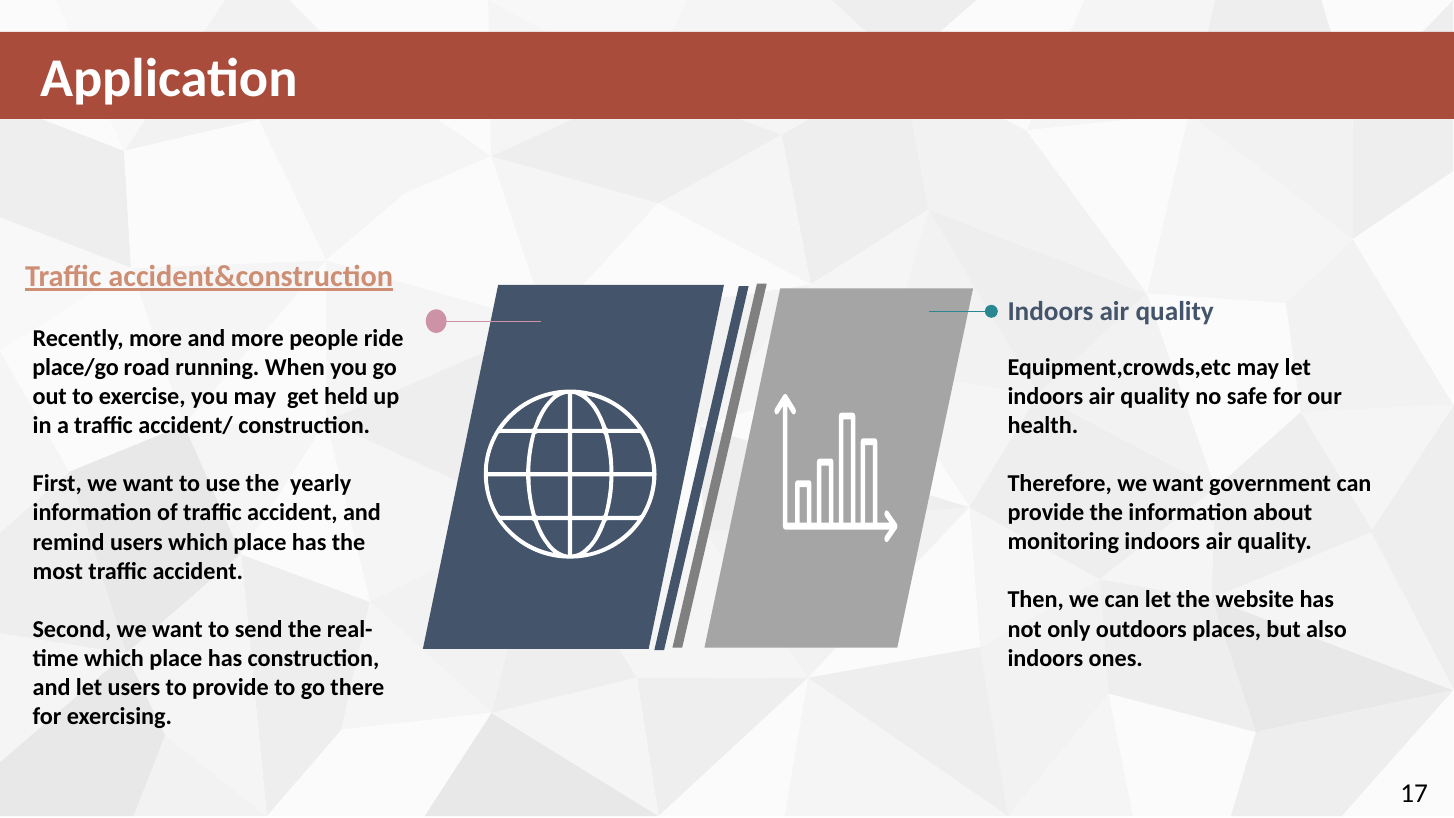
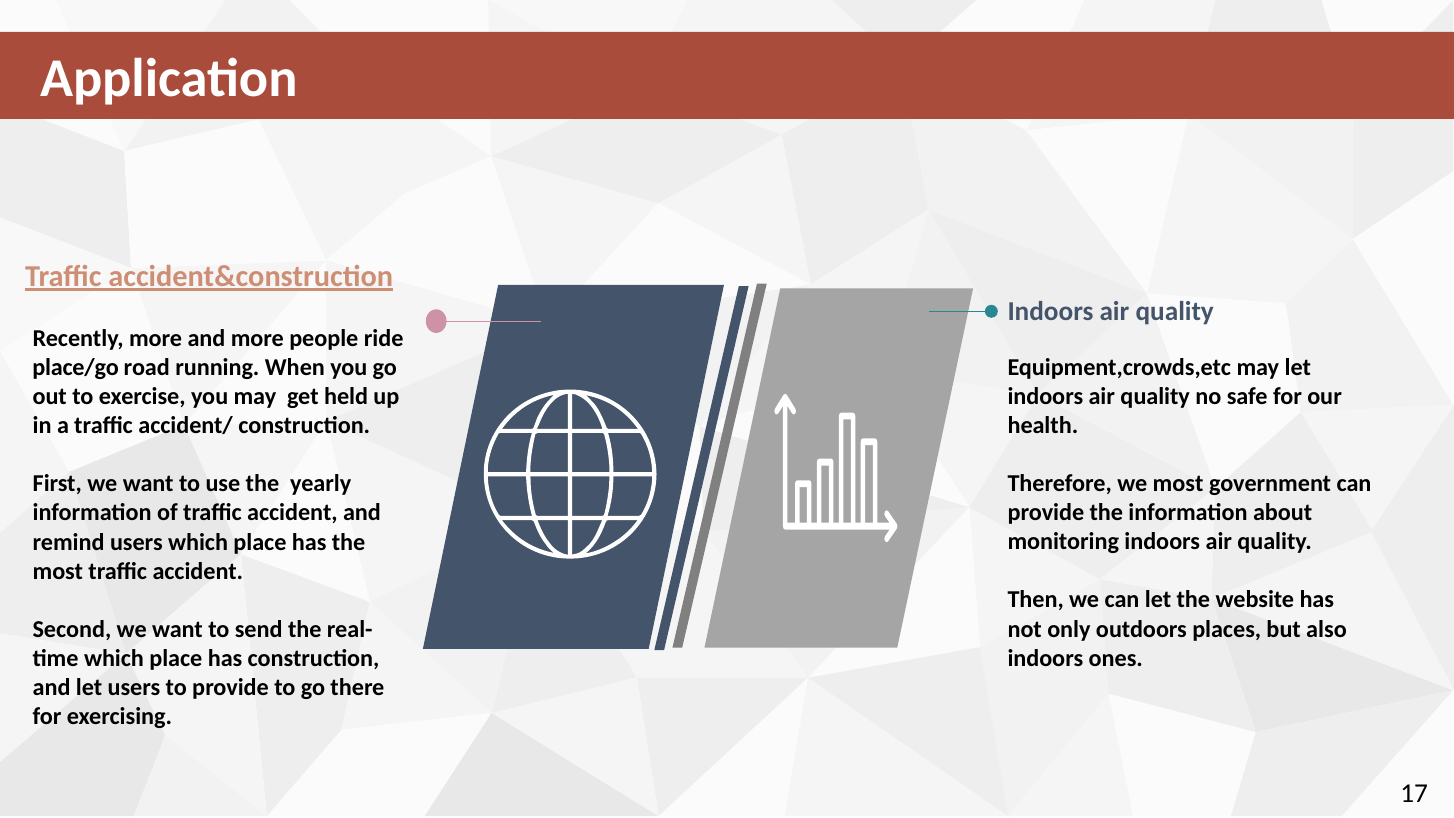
Therefore we want: want -> most
